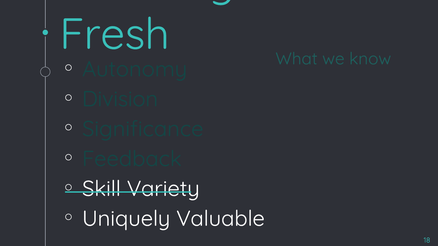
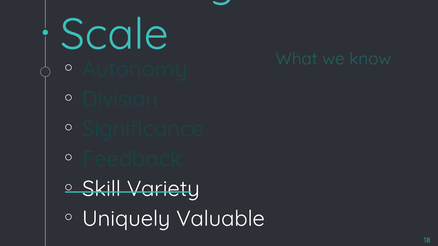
Fresh: Fresh -> Scale
